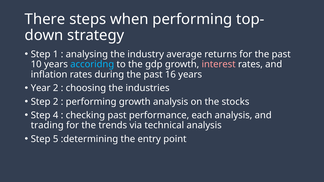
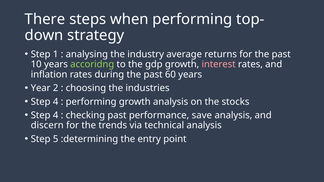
accoridng colour: light blue -> light green
16: 16 -> 60
2 at (56, 102): 2 -> 4
each: each -> save
trading: trading -> discern
